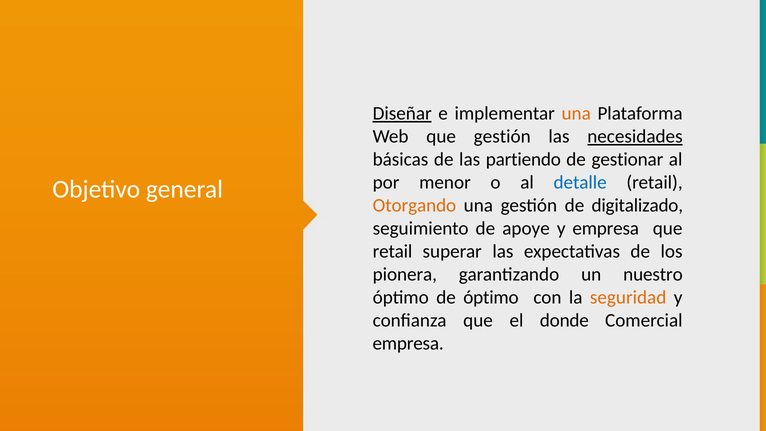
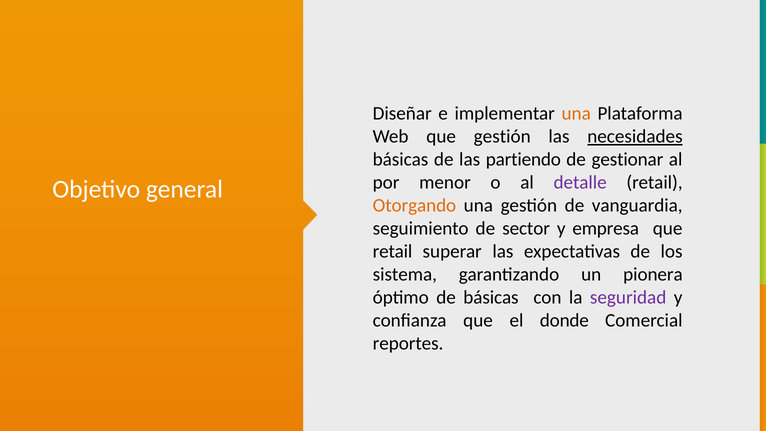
Diseñar underline: present -> none
detalle colour: blue -> purple
digitalizado: digitalizado -> vanguardia
apoye: apoye -> sector
pionera: pionera -> sistema
nuestro: nuestro -> pionera
de óptimo: óptimo -> básicas
seguridad colour: orange -> purple
empresa at (408, 343): empresa -> reportes
